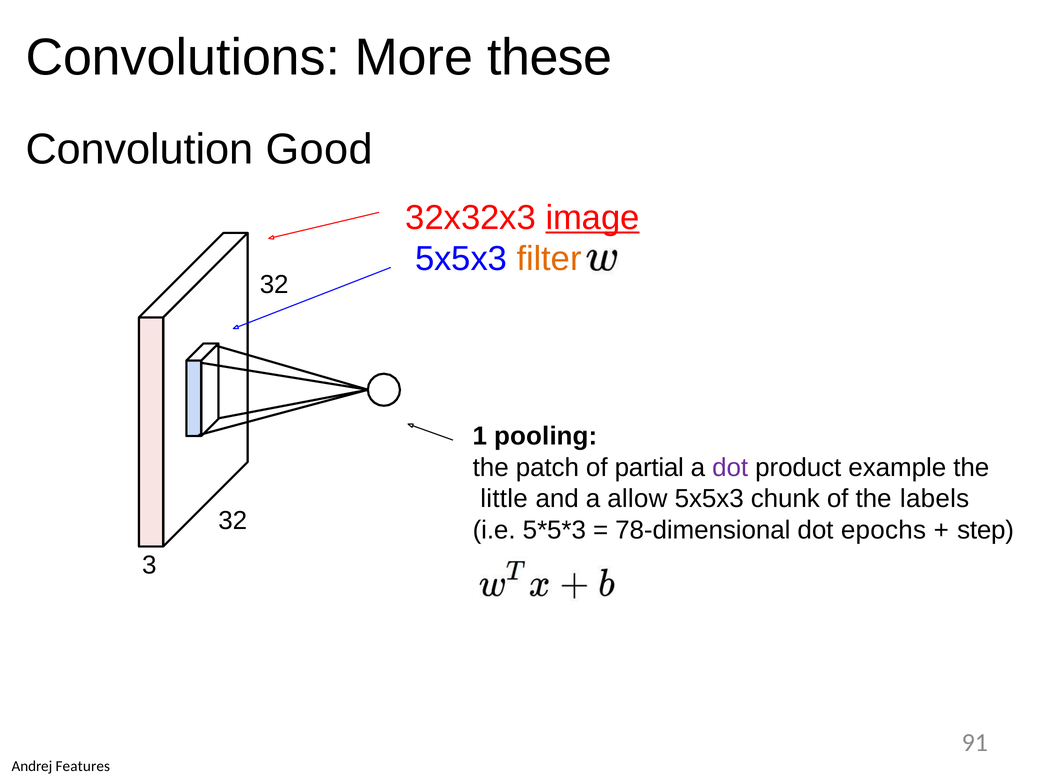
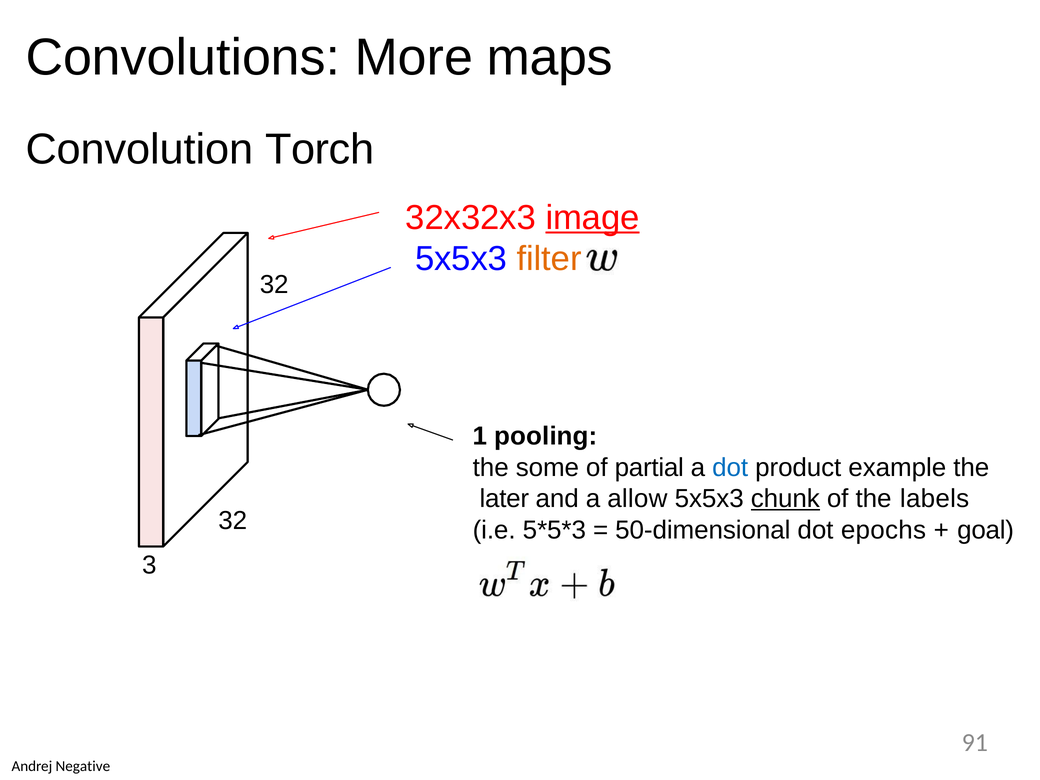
these: these -> maps
Good: Good -> Torch
patch: patch -> some
dot at (730, 468) colour: purple -> blue
little: little -> later
chunk underline: none -> present
78-dimensional: 78-dimensional -> 50-dimensional
step: step -> goal
Features: Features -> Negative
